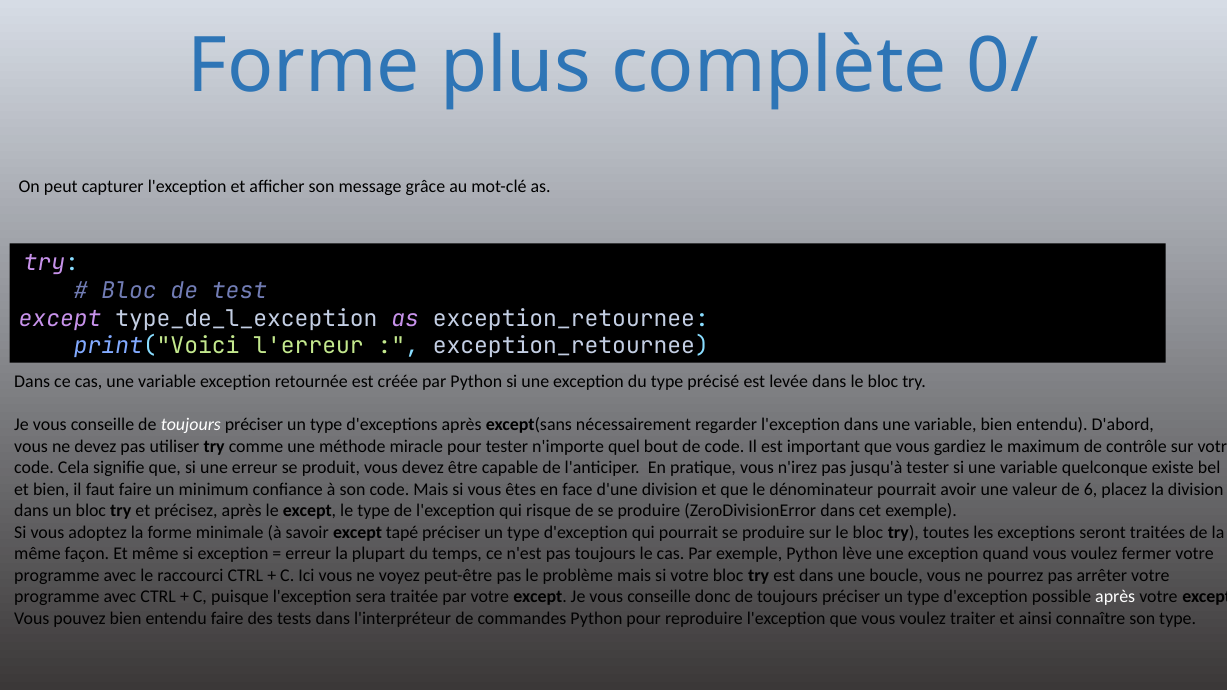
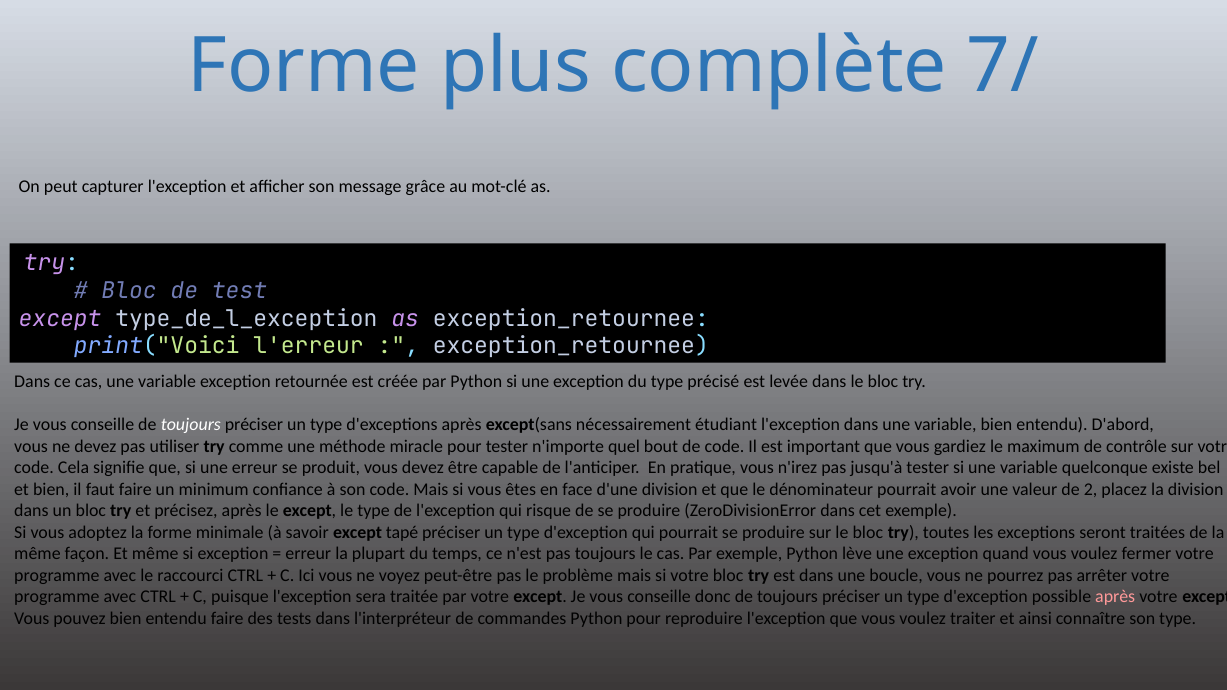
0/: 0/ -> 7/
regarder: regarder -> étudiant
6: 6 -> 2
après at (1115, 597) colour: white -> pink
